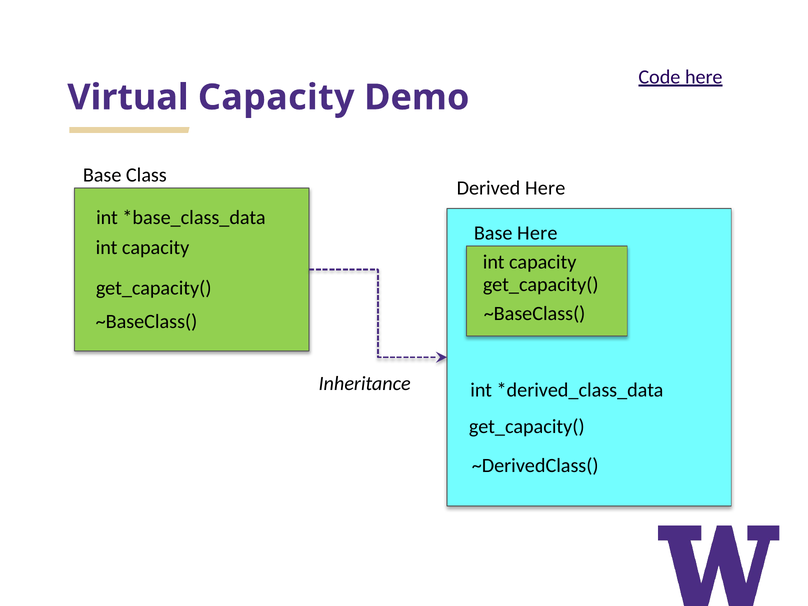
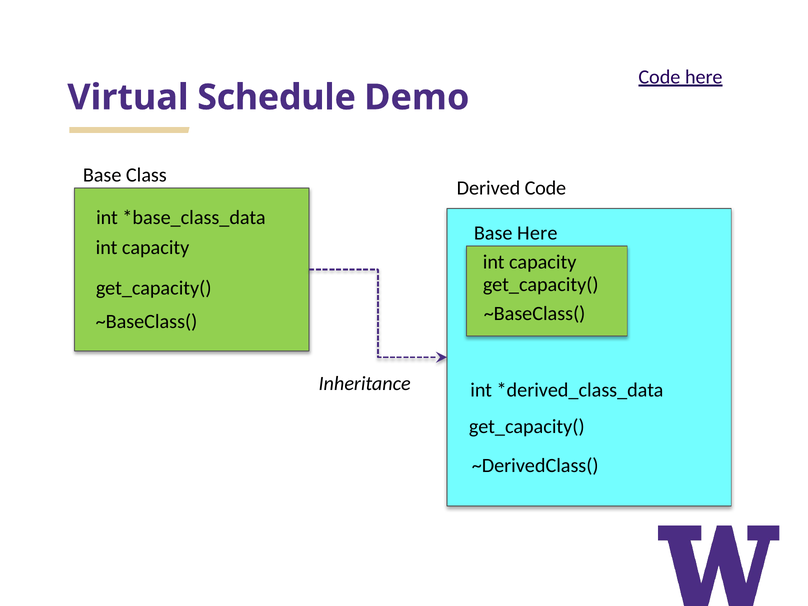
Virtual Capacity: Capacity -> Schedule
Derived Here: Here -> Code
